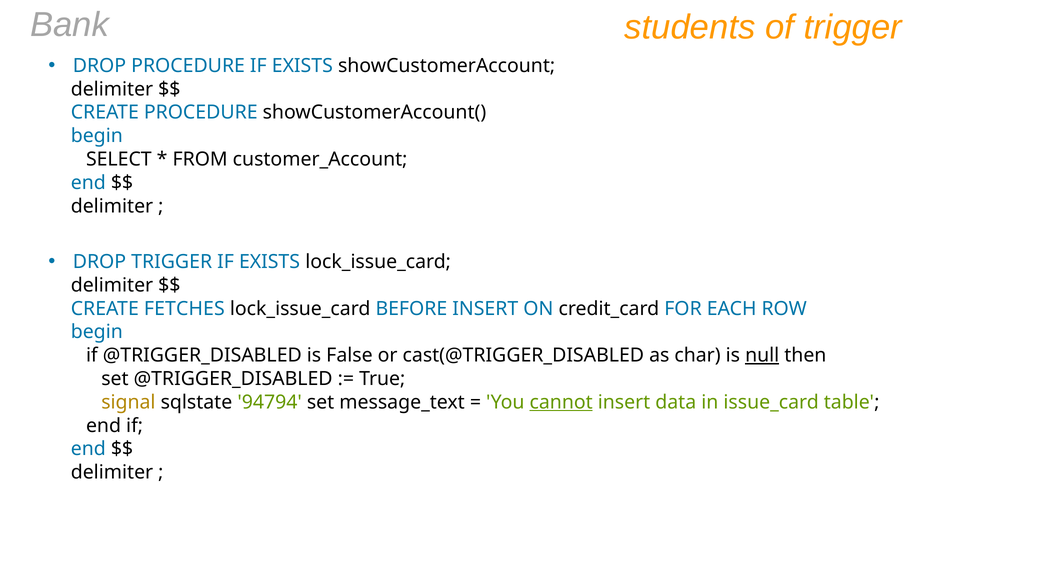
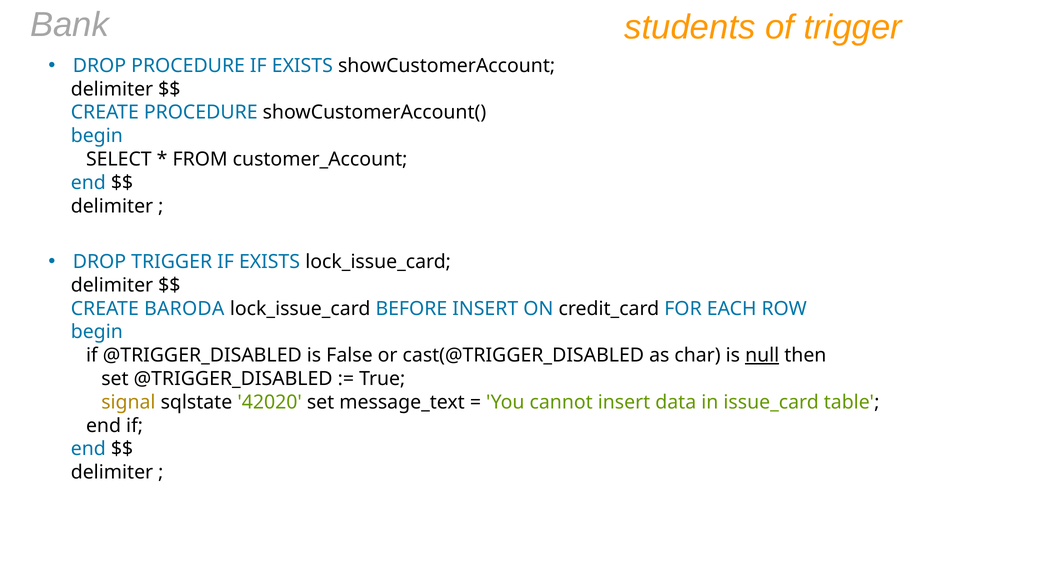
FETCHES: FETCHES -> BARODA
94794: 94794 -> 42020
cannot underline: present -> none
